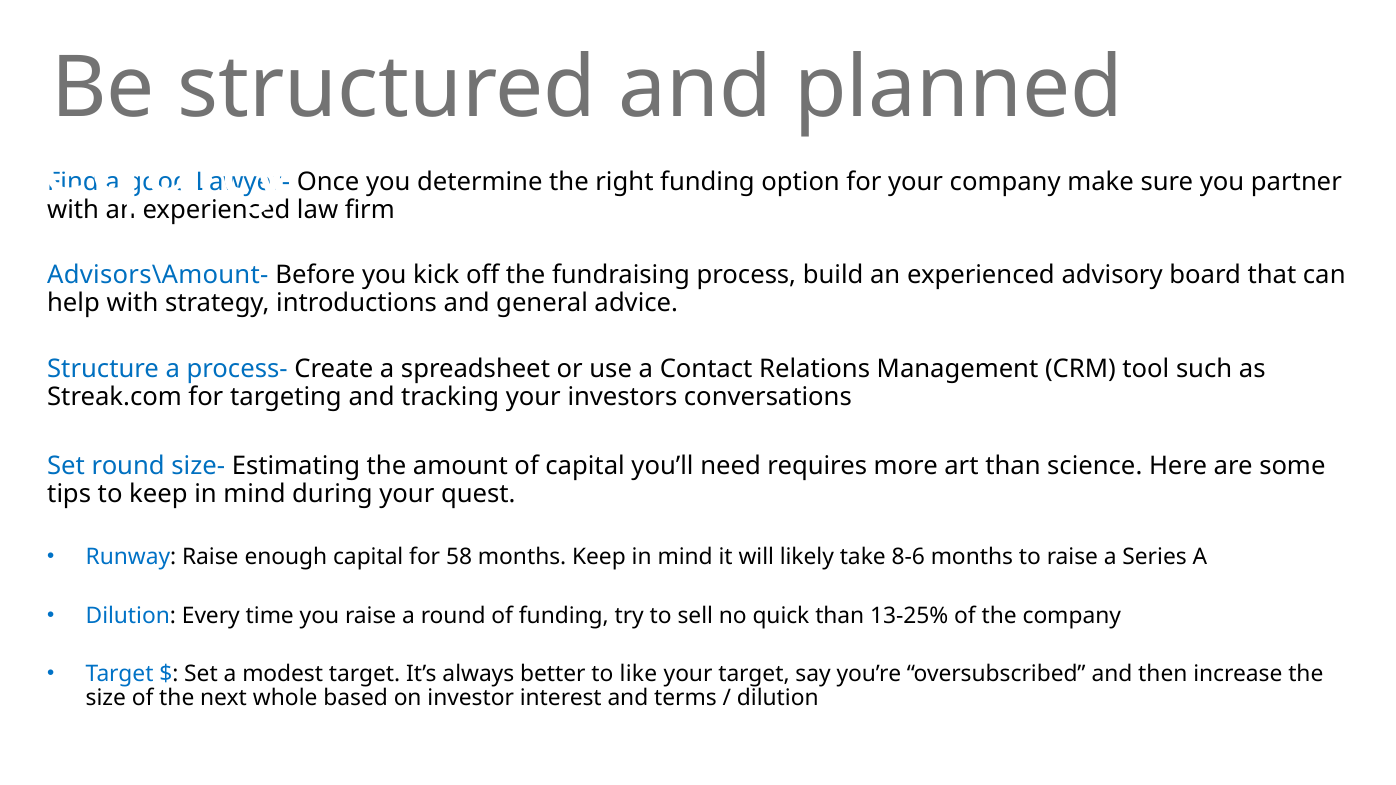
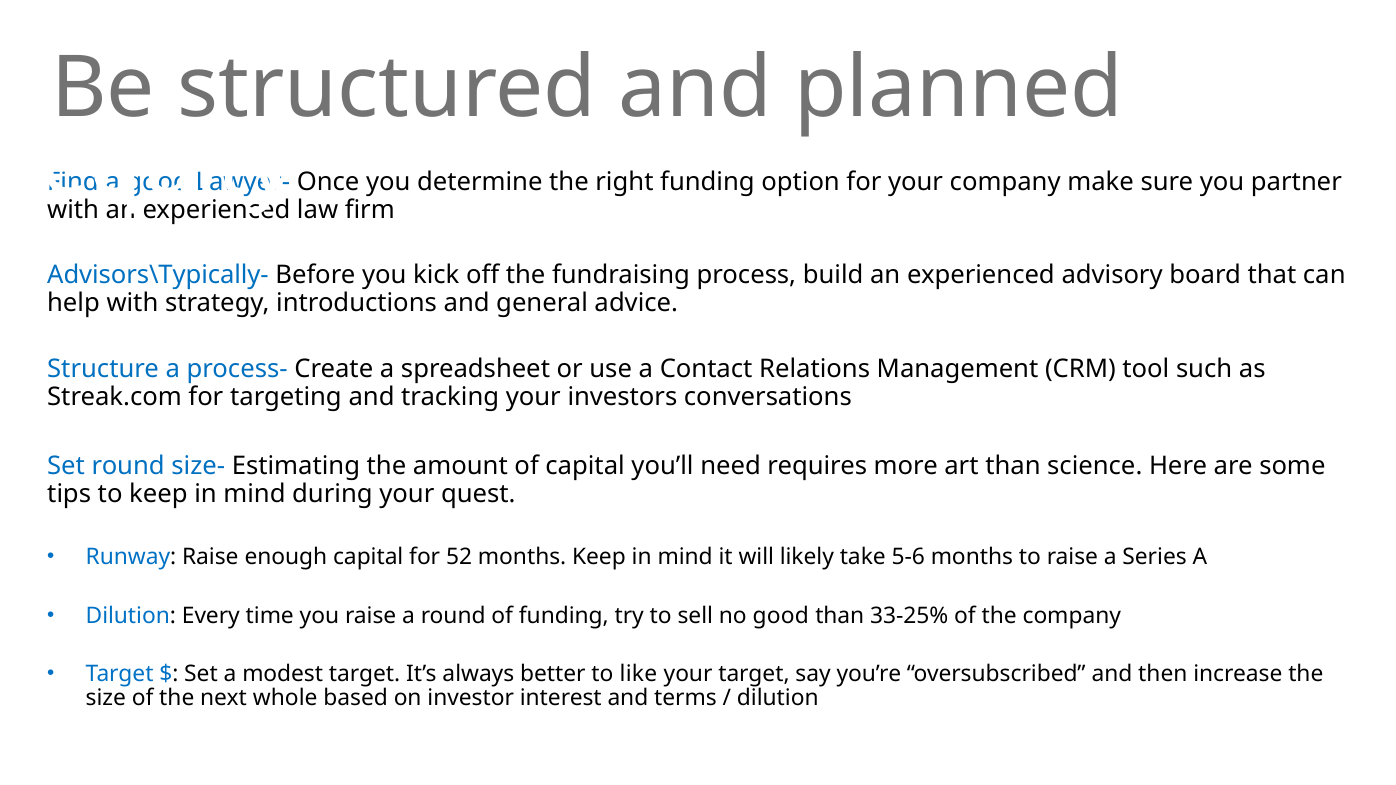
Advisors\Amount-: Advisors\Amount- -> Advisors\Typically-
58: 58 -> 52
8-6: 8-6 -> 5-6
no quick: quick -> good
13-25%: 13-25% -> 33-25%
